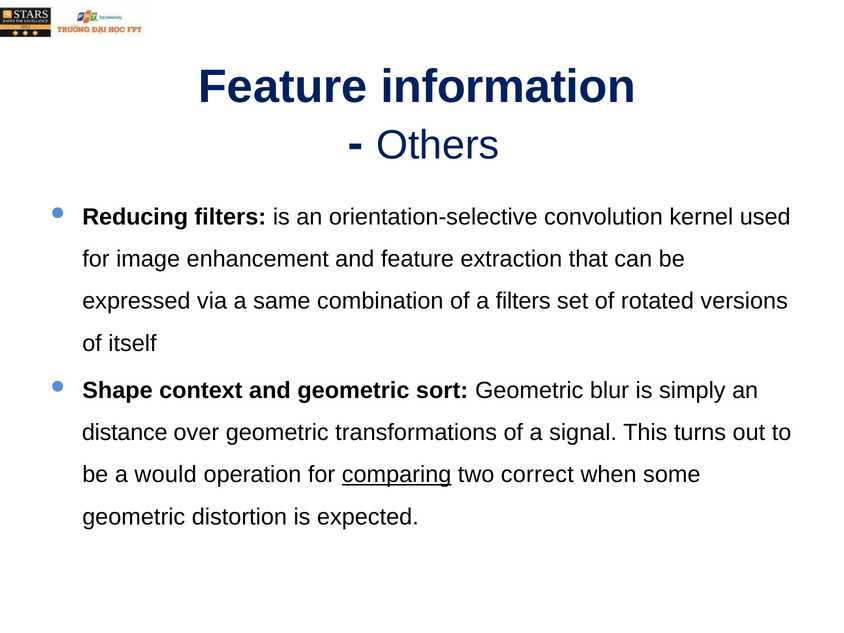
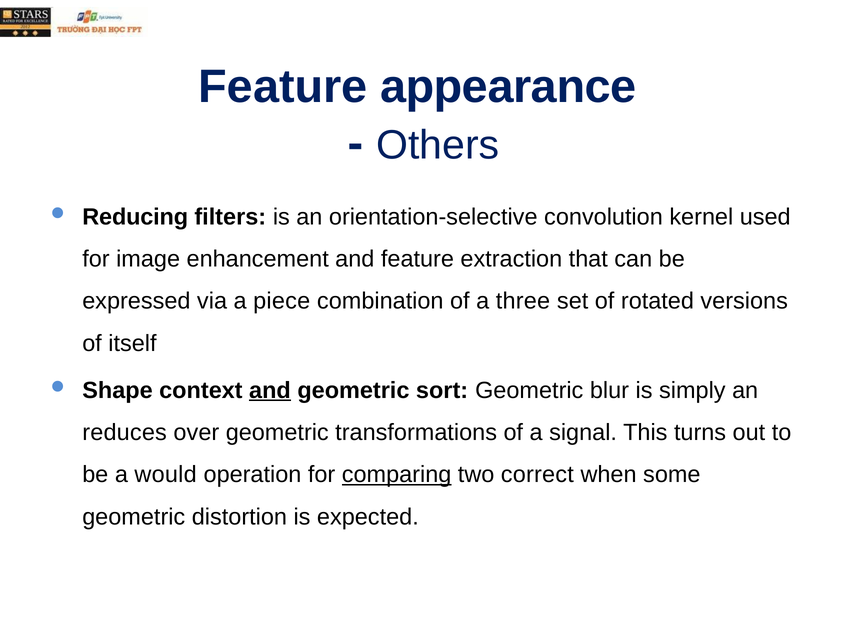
information: information -> appearance
same: same -> piece
a filters: filters -> three
and at (270, 390) underline: none -> present
distance: distance -> reduces
